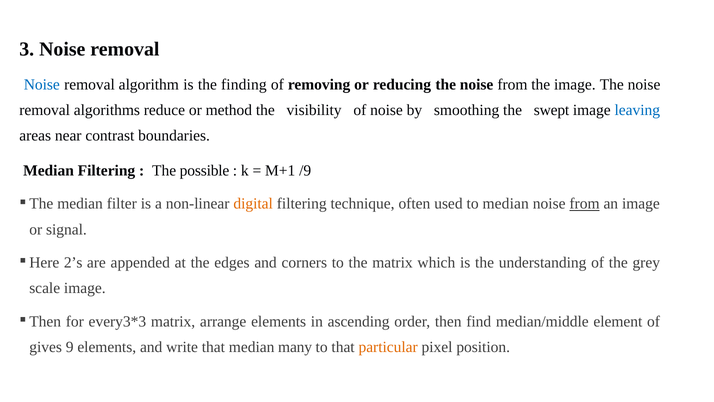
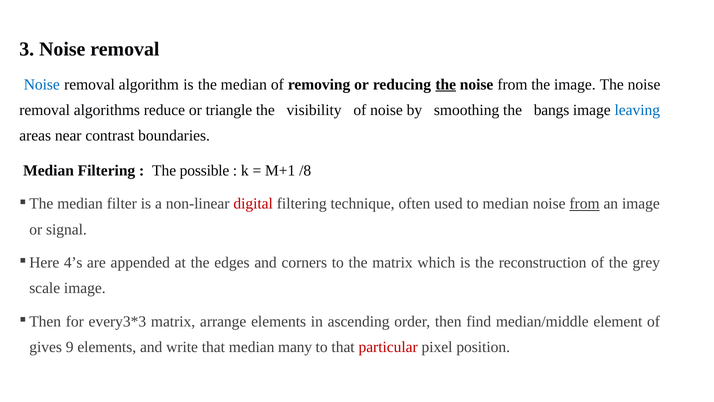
the finding: finding -> median
the at (446, 84) underline: none -> present
method: method -> triangle
swept: swept -> bangs
/9: /9 -> /8
digital colour: orange -> red
2’s: 2’s -> 4’s
understanding: understanding -> reconstruction
particular colour: orange -> red
